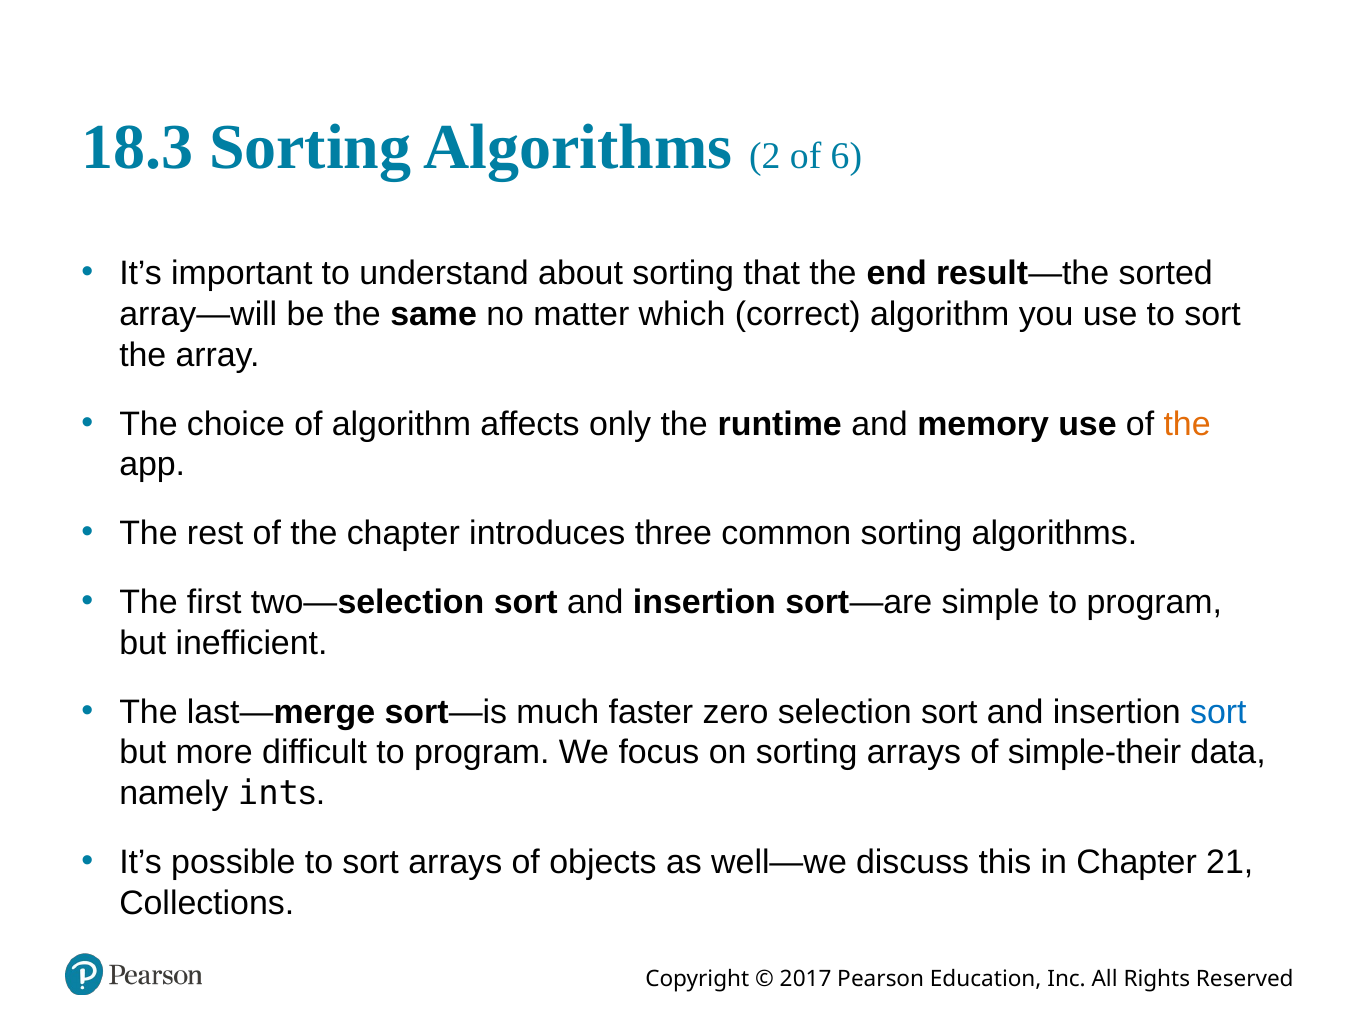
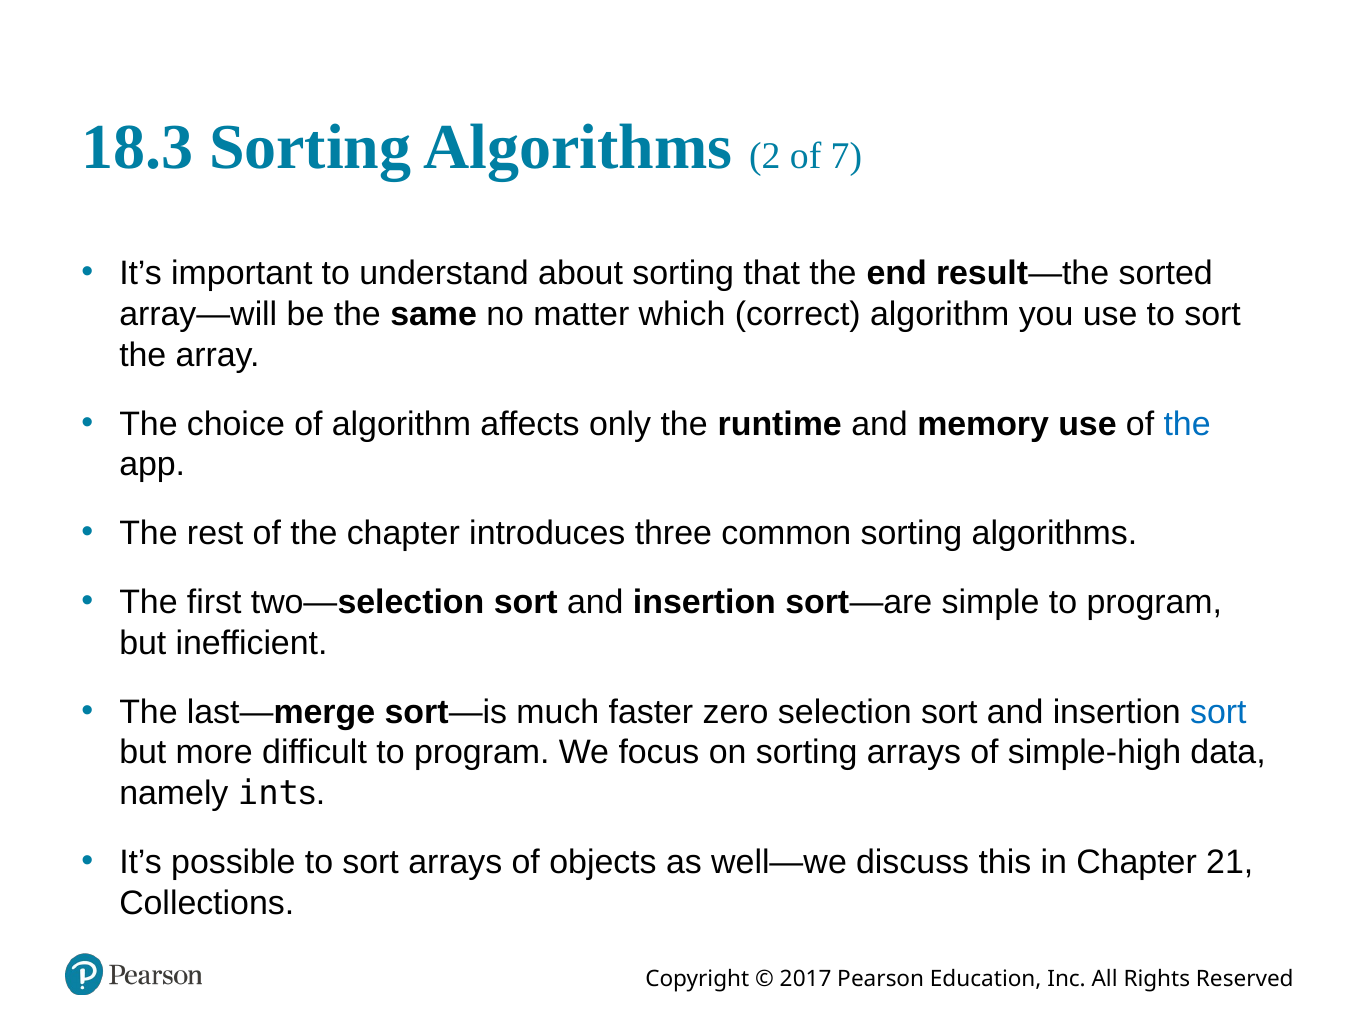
6: 6 -> 7
the at (1187, 424) colour: orange -> blue
simple-their: simple-their -> simple-high
